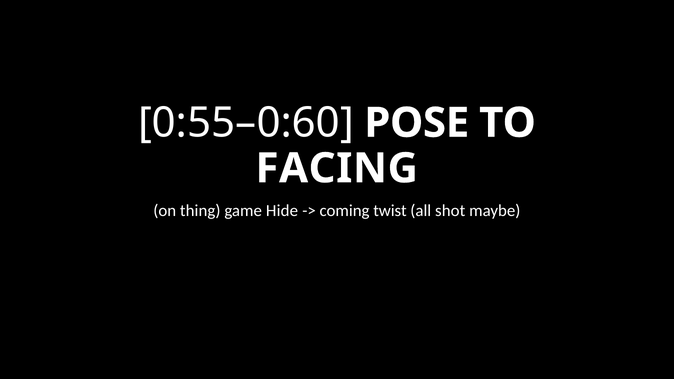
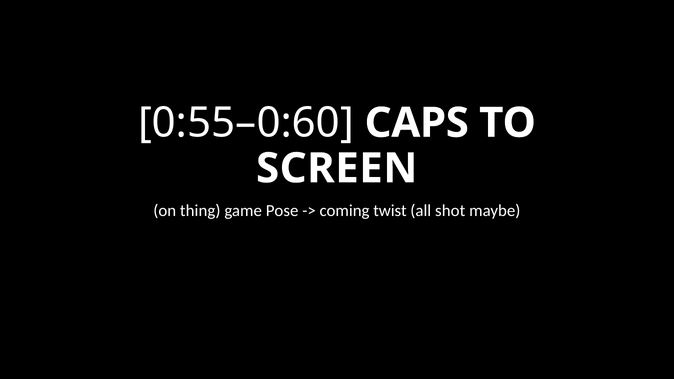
POSE: POSE -> CAPS
FACING: FACING -> SCREEN
Hide: Hide -> Pose
